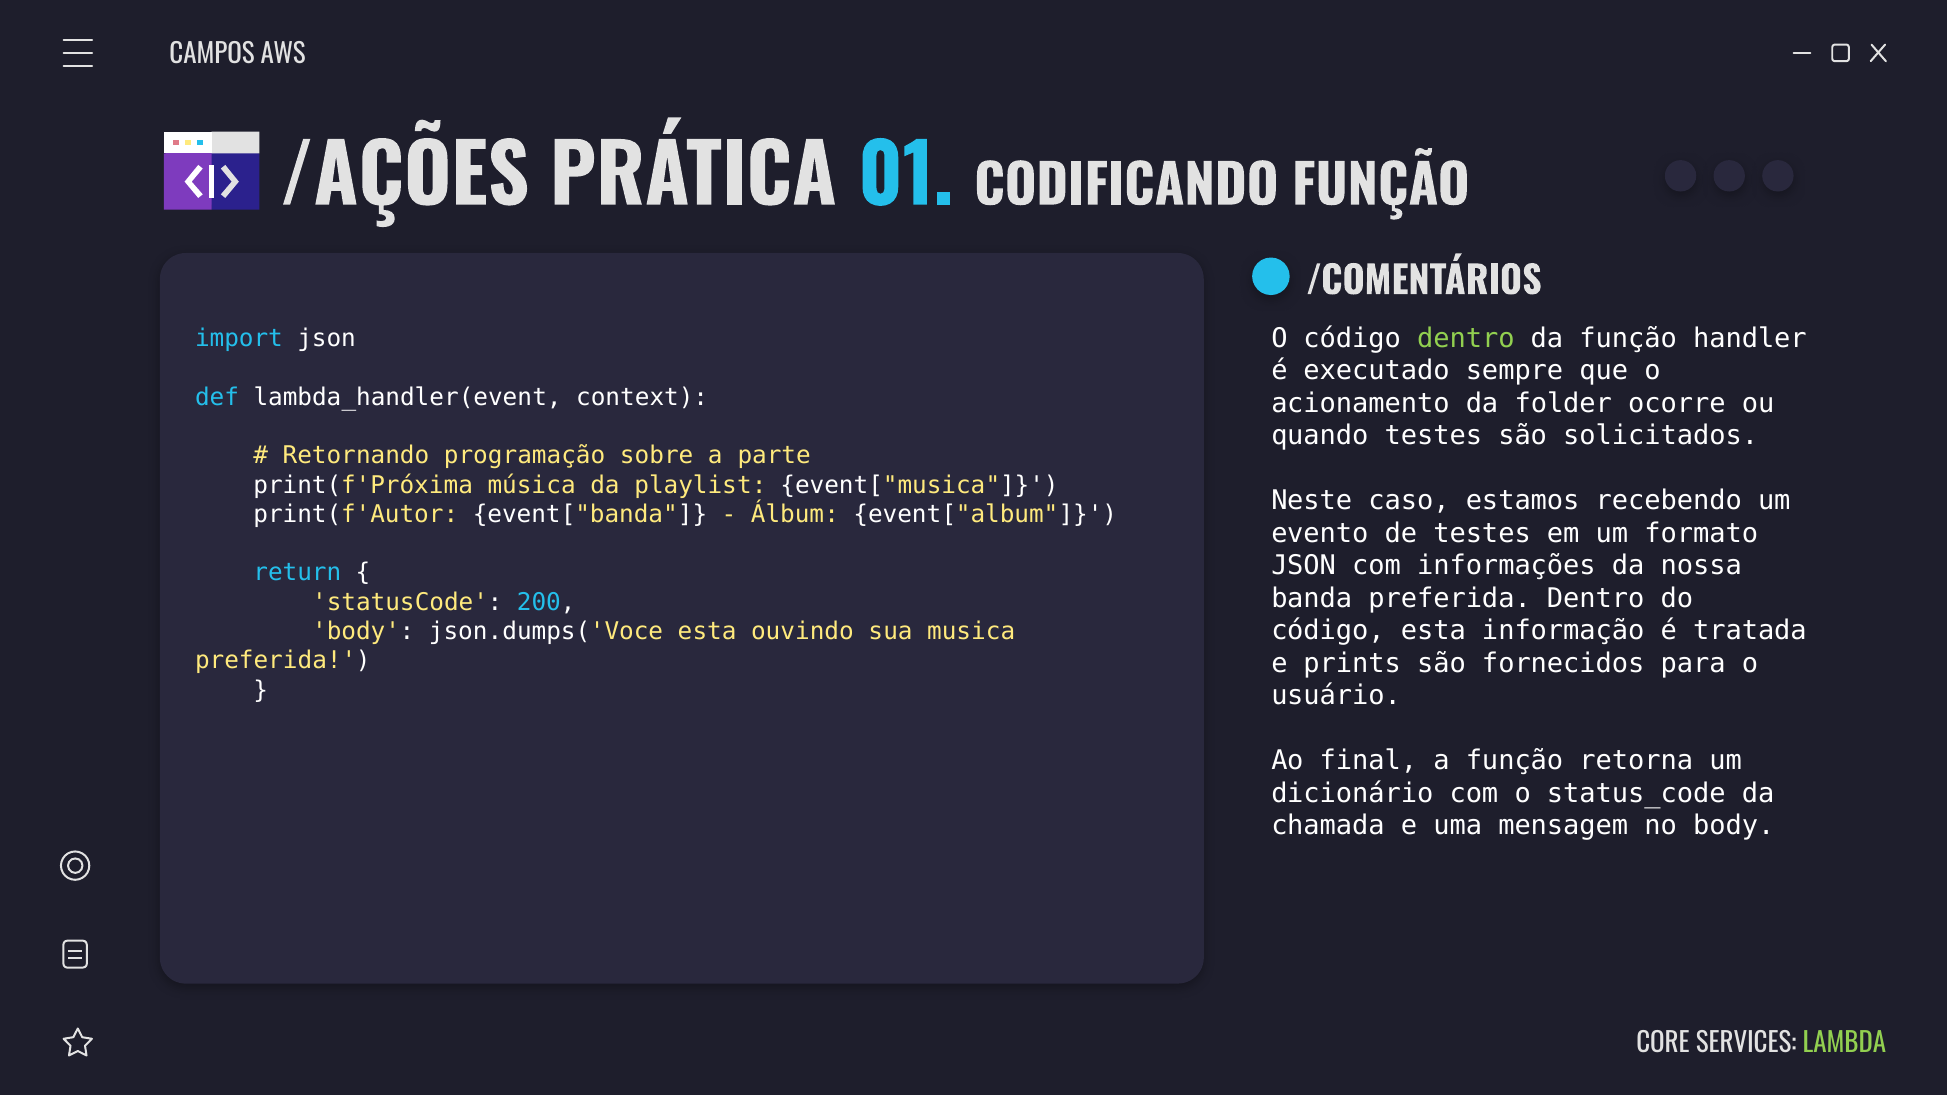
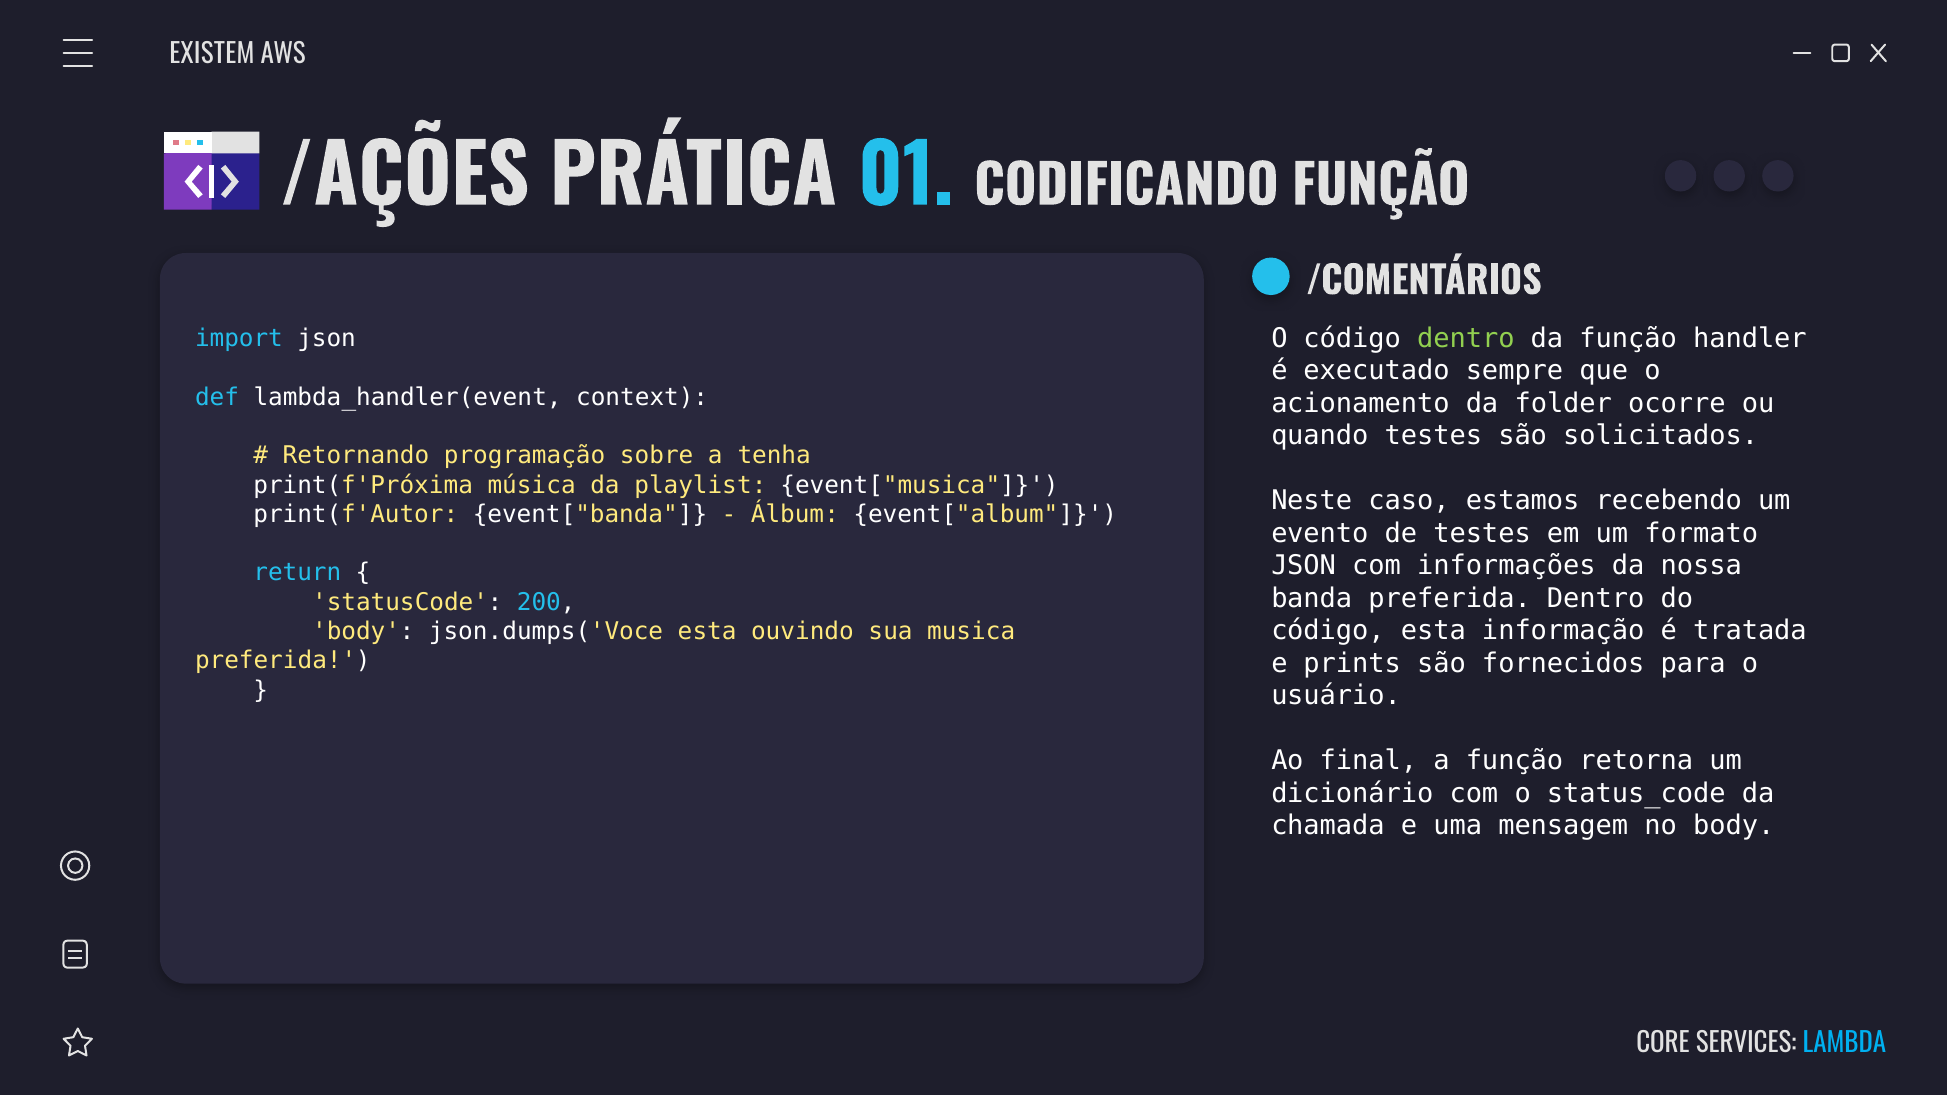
CAMPOS: CAMPOS -> EXISTEM
parte: parte -> tenha
LAMBDA colour: light green -> light blue
